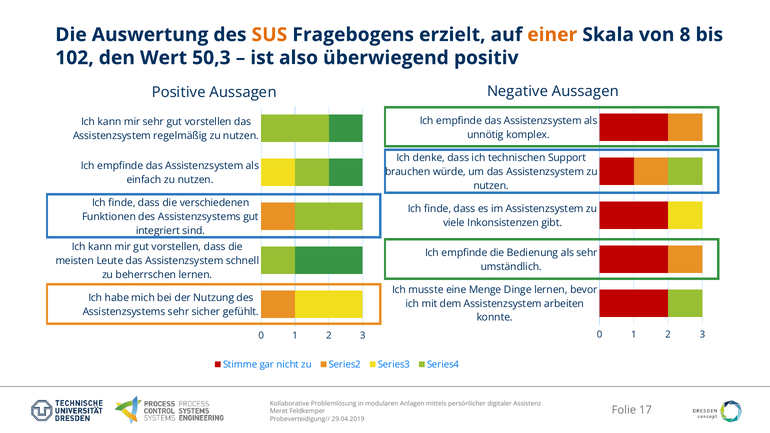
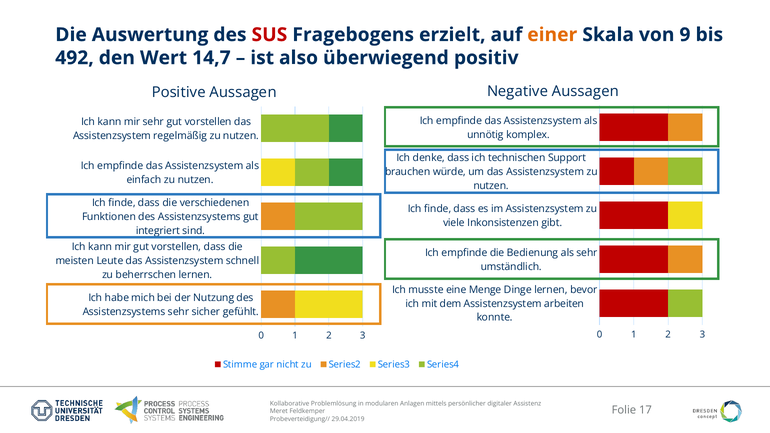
SUS colour: orange -> red
8: 8 -> 9
102: 102 -> 492
50,3: 50,3 -> 14,7
